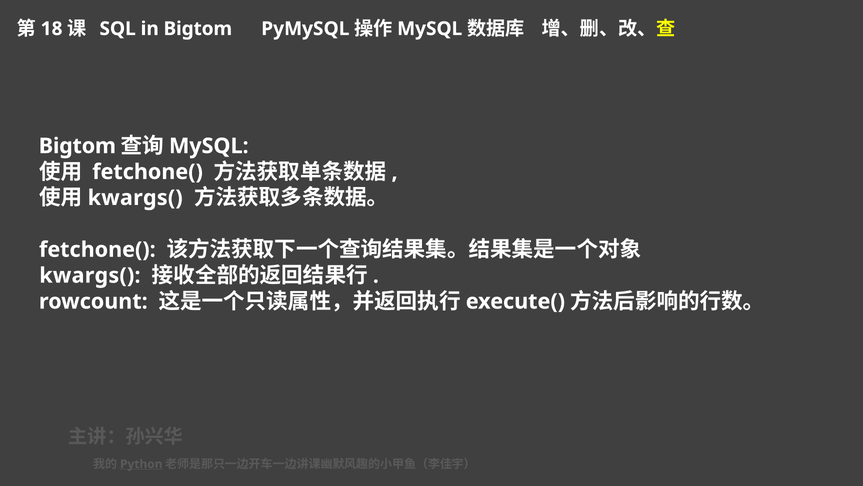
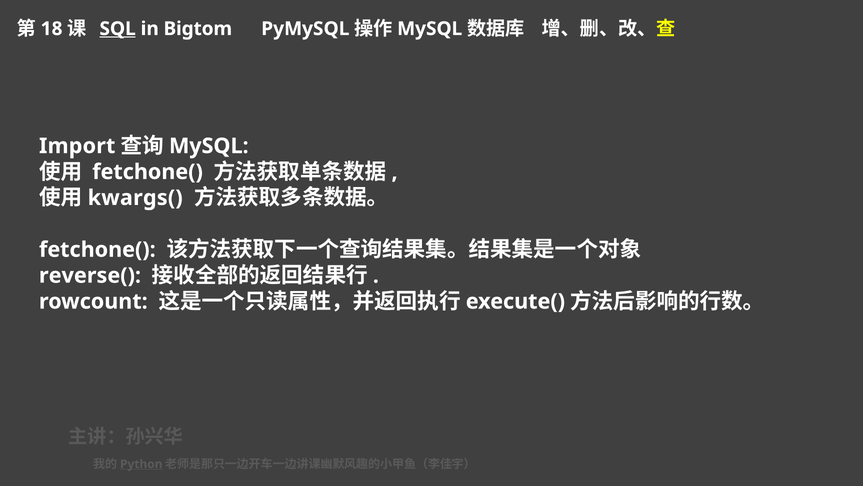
SQL underline: none -> present
Bigtom at (77, 146): Bigtom -> Import
kwargs( at (90, 275): kwargs( -> reverse(
